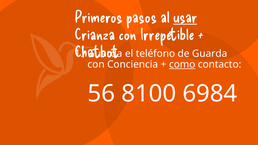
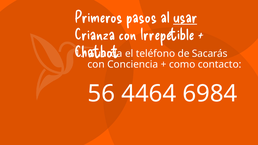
de Guarda: Guarda -> Sacarás
como underline: present -> none
8100: 8100 -> 4464
